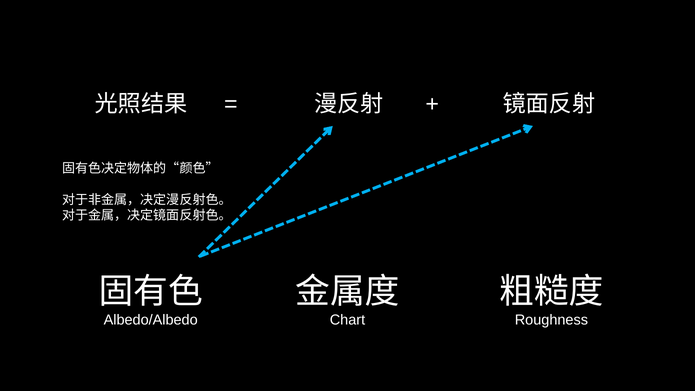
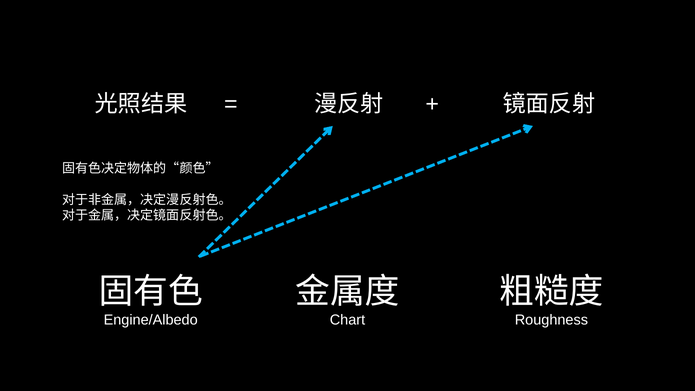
Albedo/Albedo: Albedo/Albedo -> Engine/Albedo
